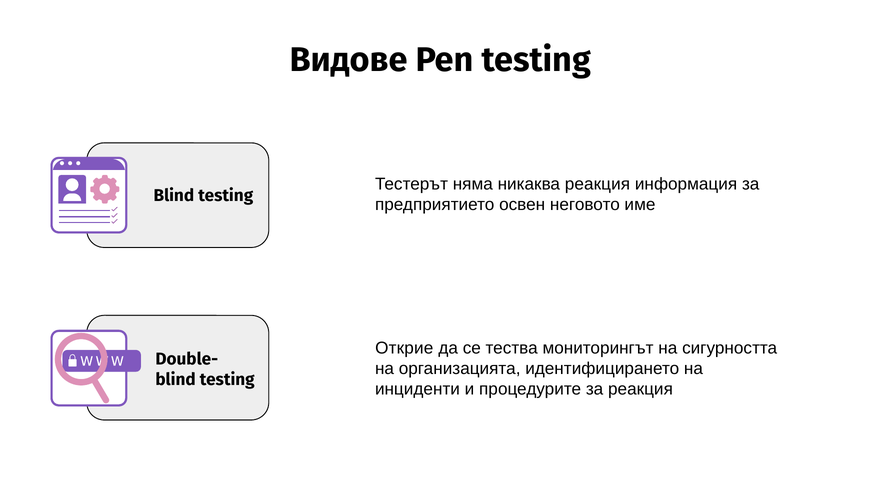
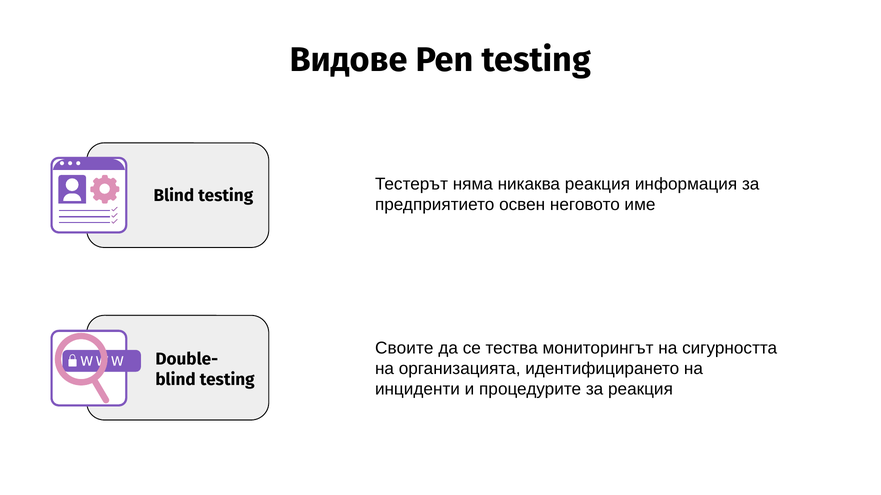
Открие: Открие -> Своите
